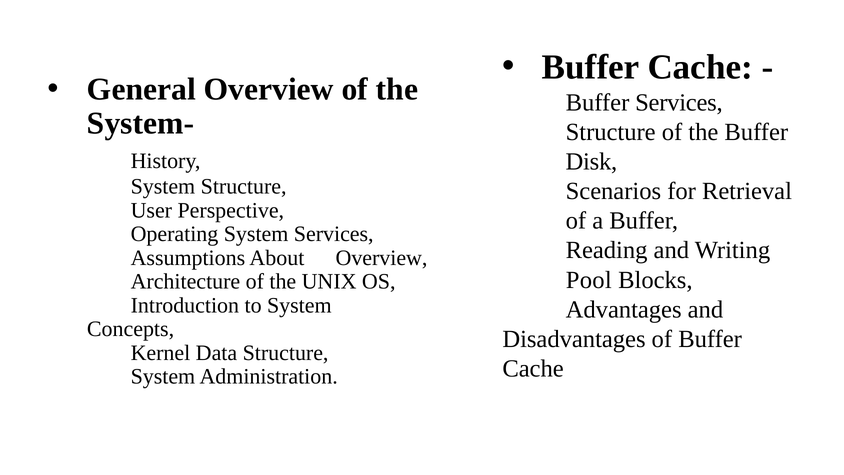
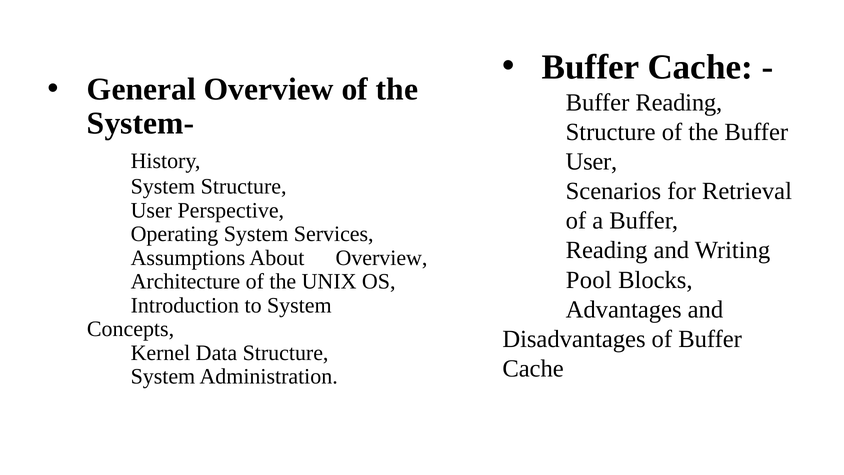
Services at (679, 102): Services -> Reading
Disk at (591, 162): Disk -> User
